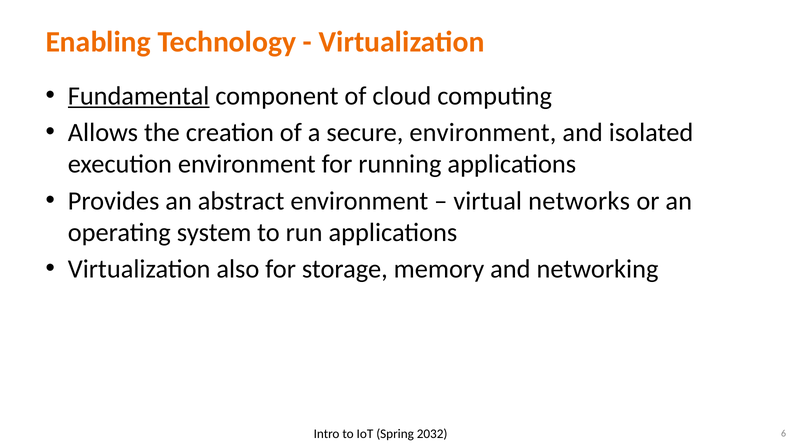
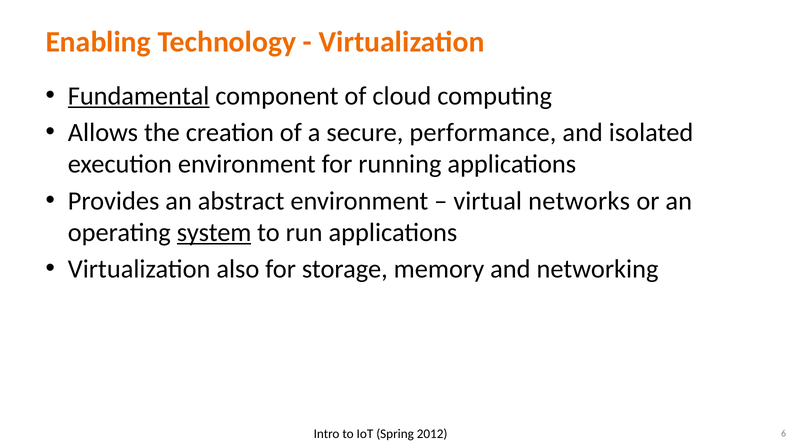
secure environment: environment -> performance
system underline: none -> present
2032: 2032 -> 2012
